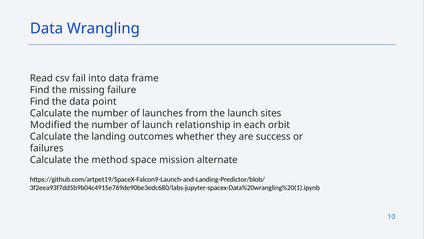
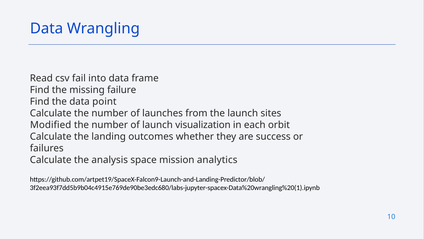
relationship: relationship -> visualization
method: method -> analysis
alternate: alternate -> analytics
